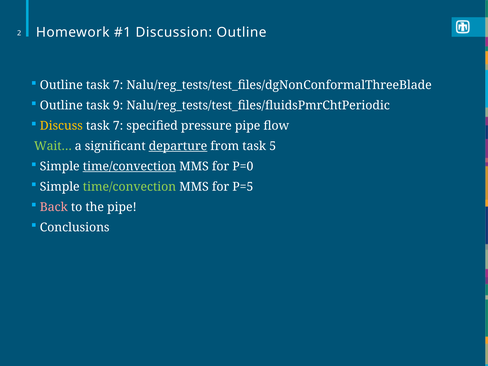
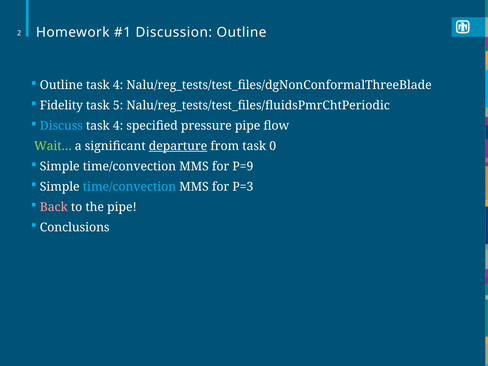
7 at (118, 85): 7 -> 4
Outline at (61, 106): Outline -> Fidelity
9: 9 -> 5
Discuss colour: yellow -> light blue
7 at (118, 126): 7 -> 4
5: 5 -> 0
time/convection at (129, 166) underline: present -> none
P=0: P=0 -> P=9
time/convection at (129, 187) colour: light green -> light blue
P=5: P=5 -> P=3
